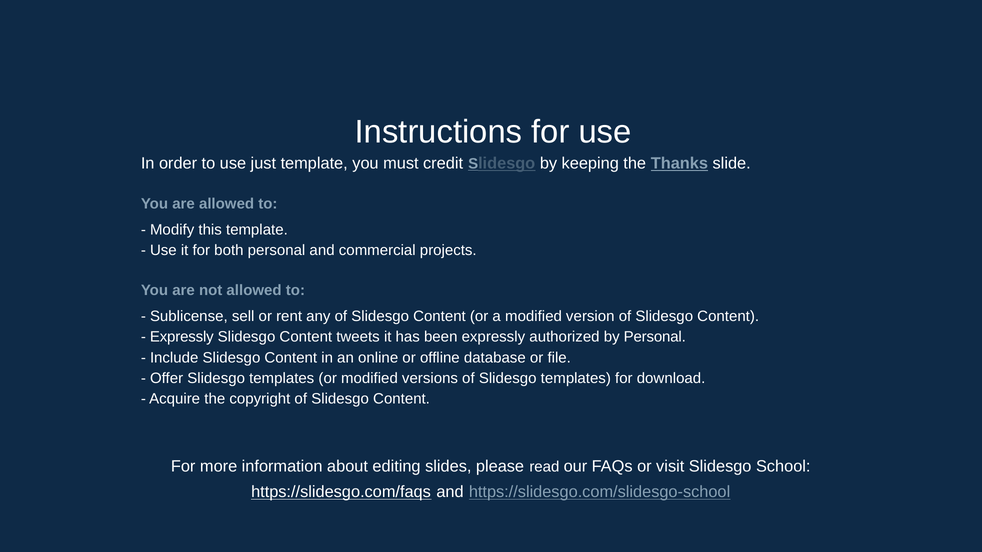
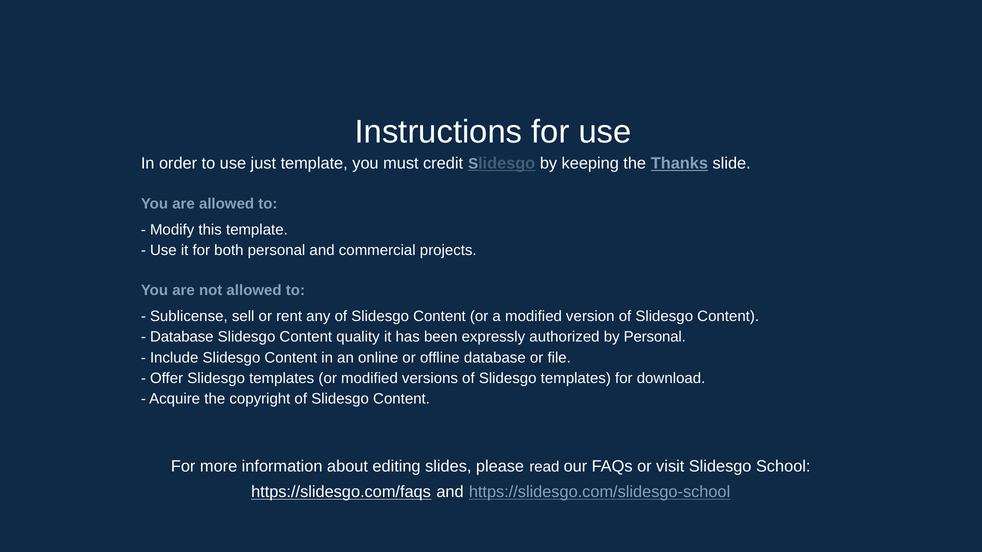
Expressly at (182, 337): Expressly -> Database
tweets: tweets -> quality
